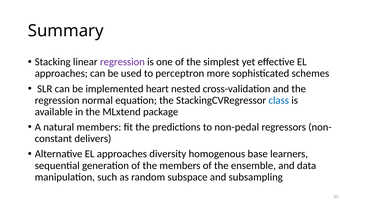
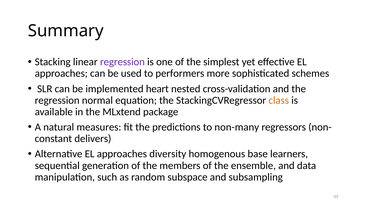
perceptron: perceptron -> performers
class colour: blue -> orange
natural members: members -> measures
non-pedal: non-pedal -> non-many
